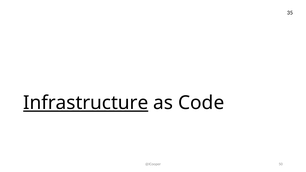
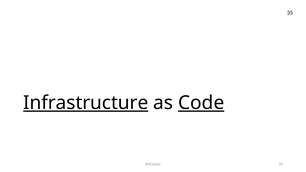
Code underline: none -> present
